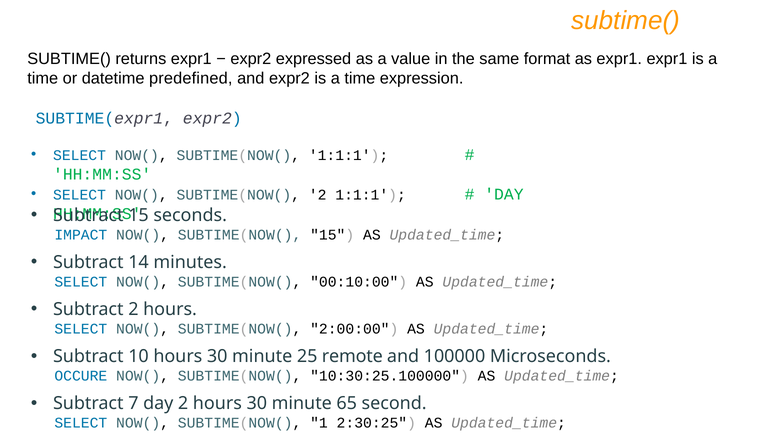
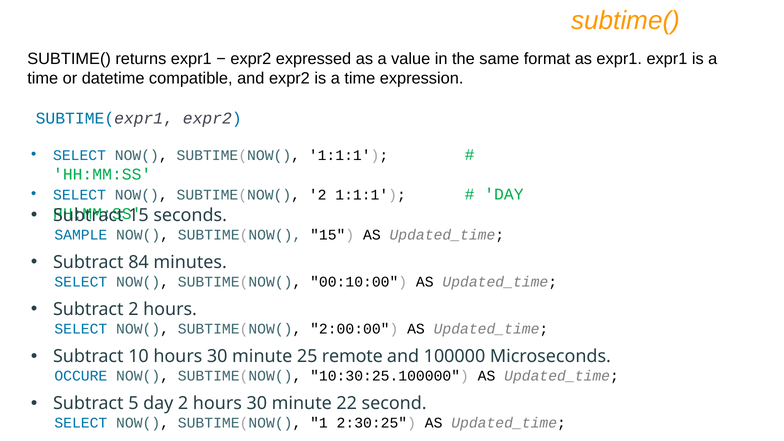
predefined: predefined -> compatible
IMPACT: IMPACT -> SAMPLE
14: 14 -> 84
7: 7 -> 5
65: 65 -> 22
